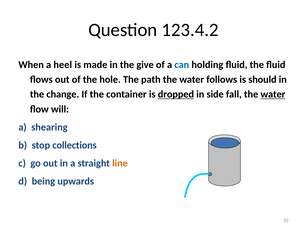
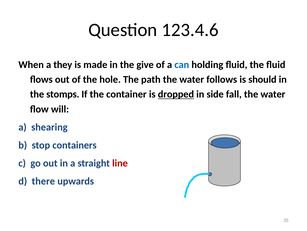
123.4.2: 123.4.2 -> 123.4.6
heel: heel -> they
change: change -> stomps
water at (273, 94) underline: present -> none
collections: collections -> containers
line colour: orange -> red
being: being -> there
